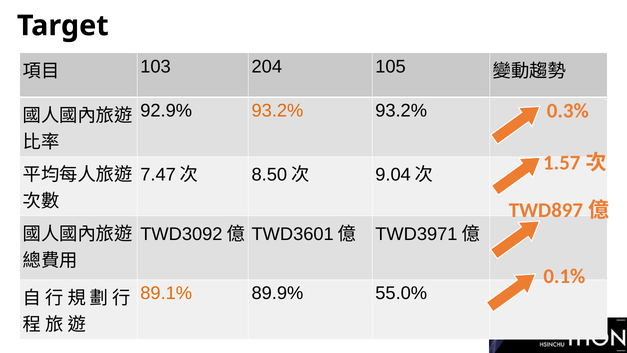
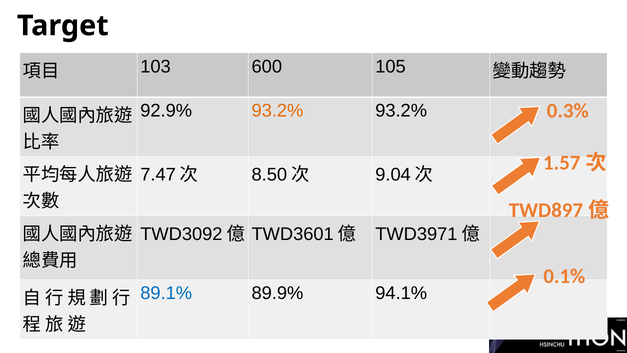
204: 204 -> 600
89.1% colour: orange -> blue
55.0%: 55.0% -> 94.1%
